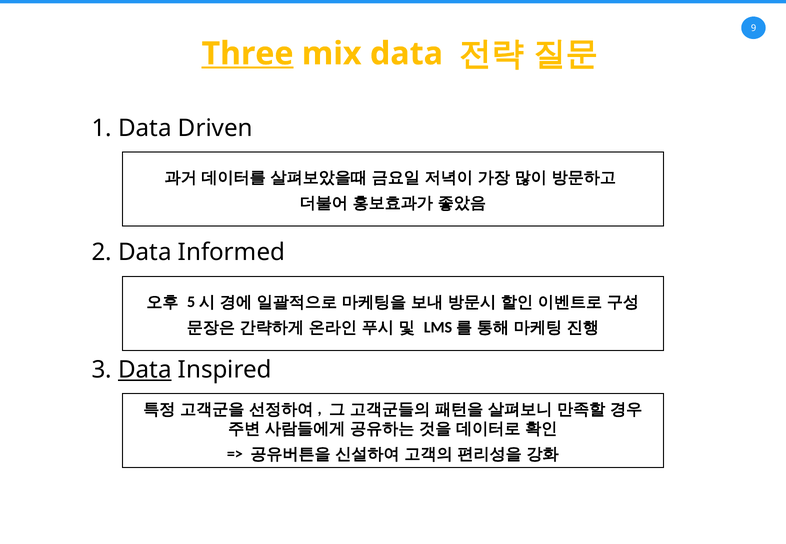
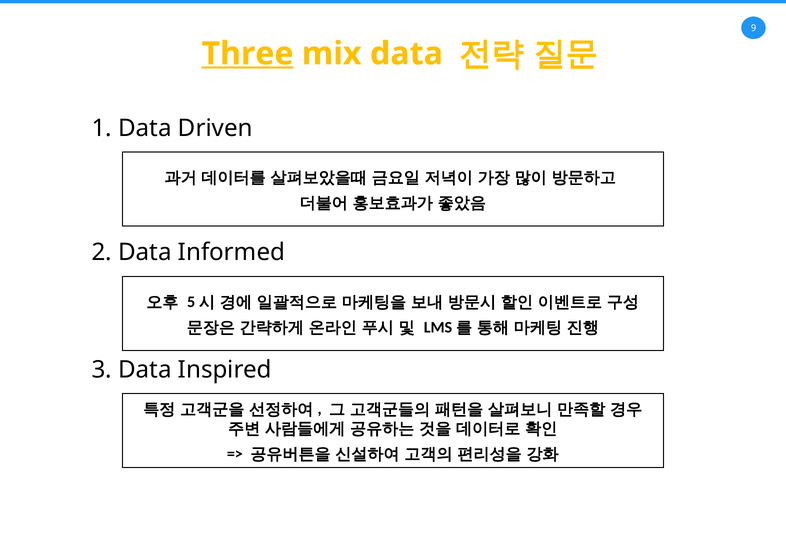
Data at (145, 370) underline: present -> none
